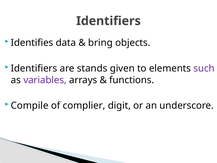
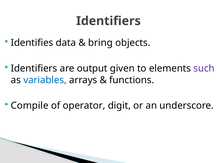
stands: stands -> output
variables colour: purple -> blue
complier: complier -> operator
